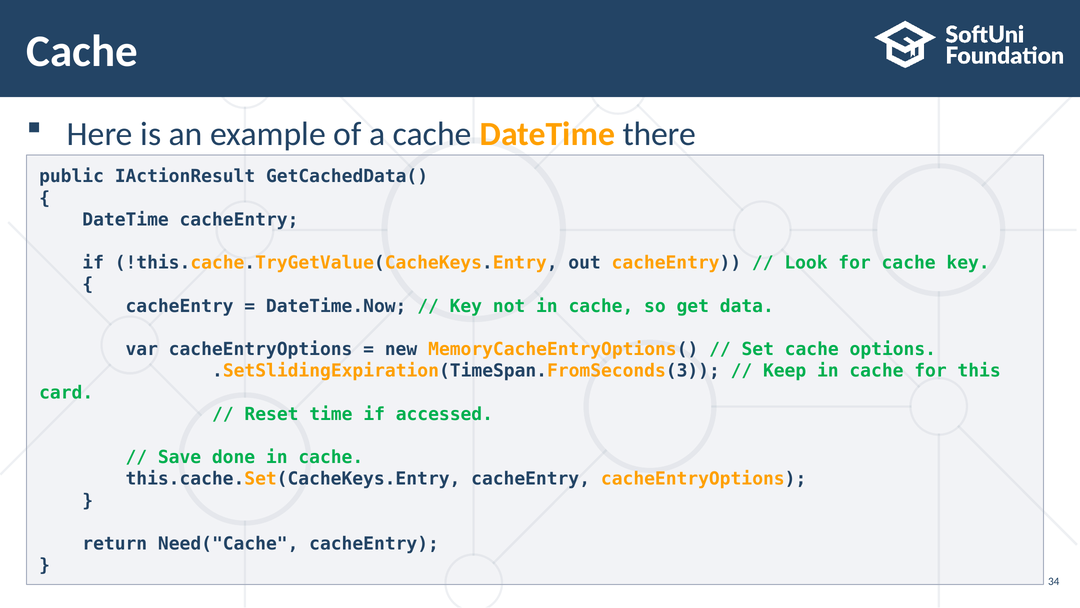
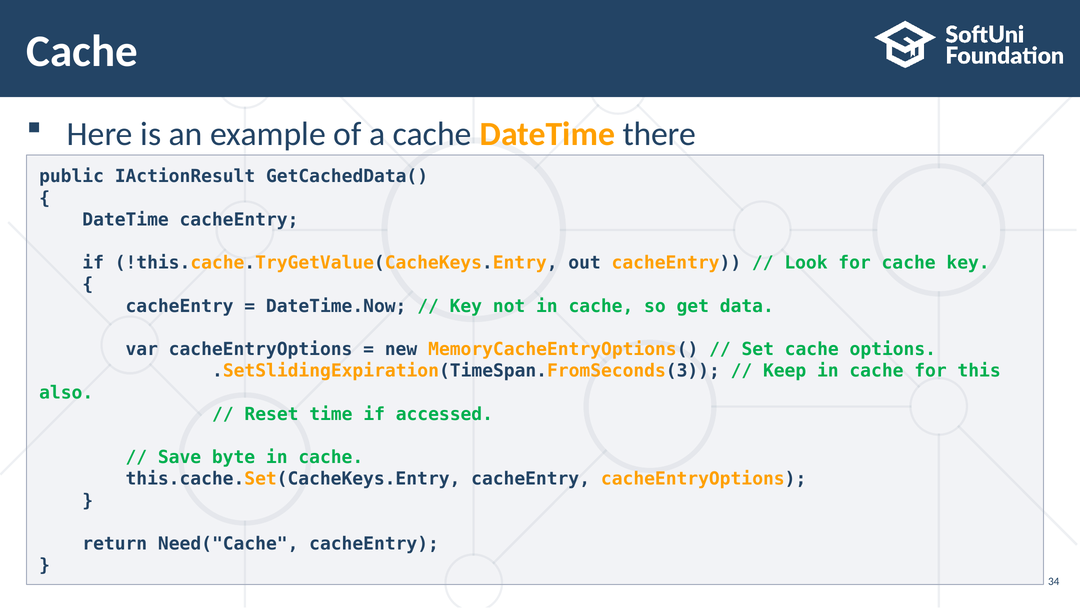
card: card -> also
done: done -> byte
